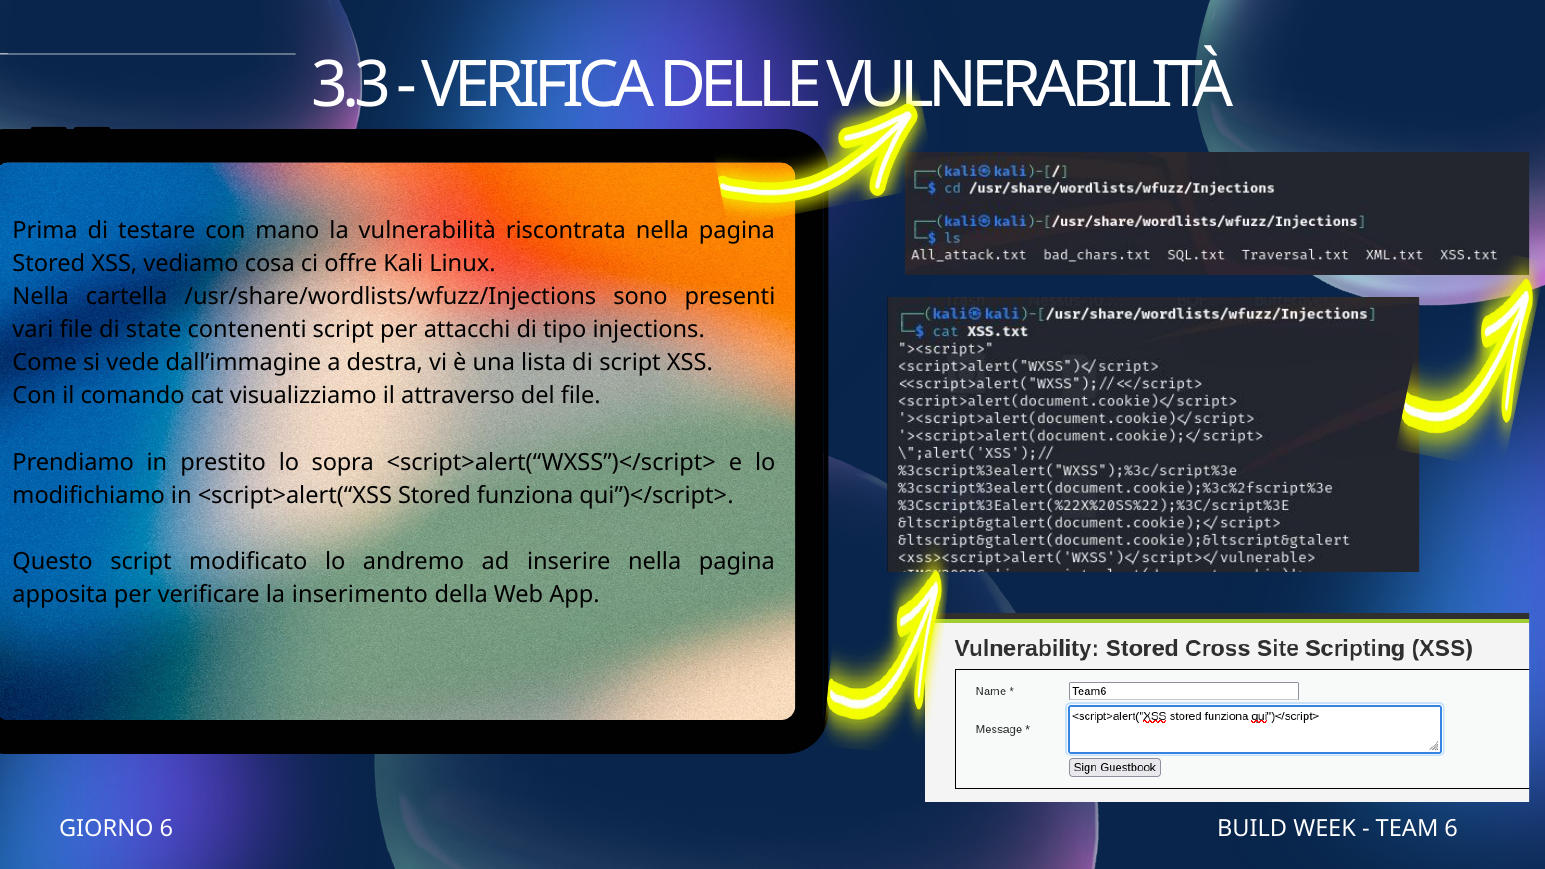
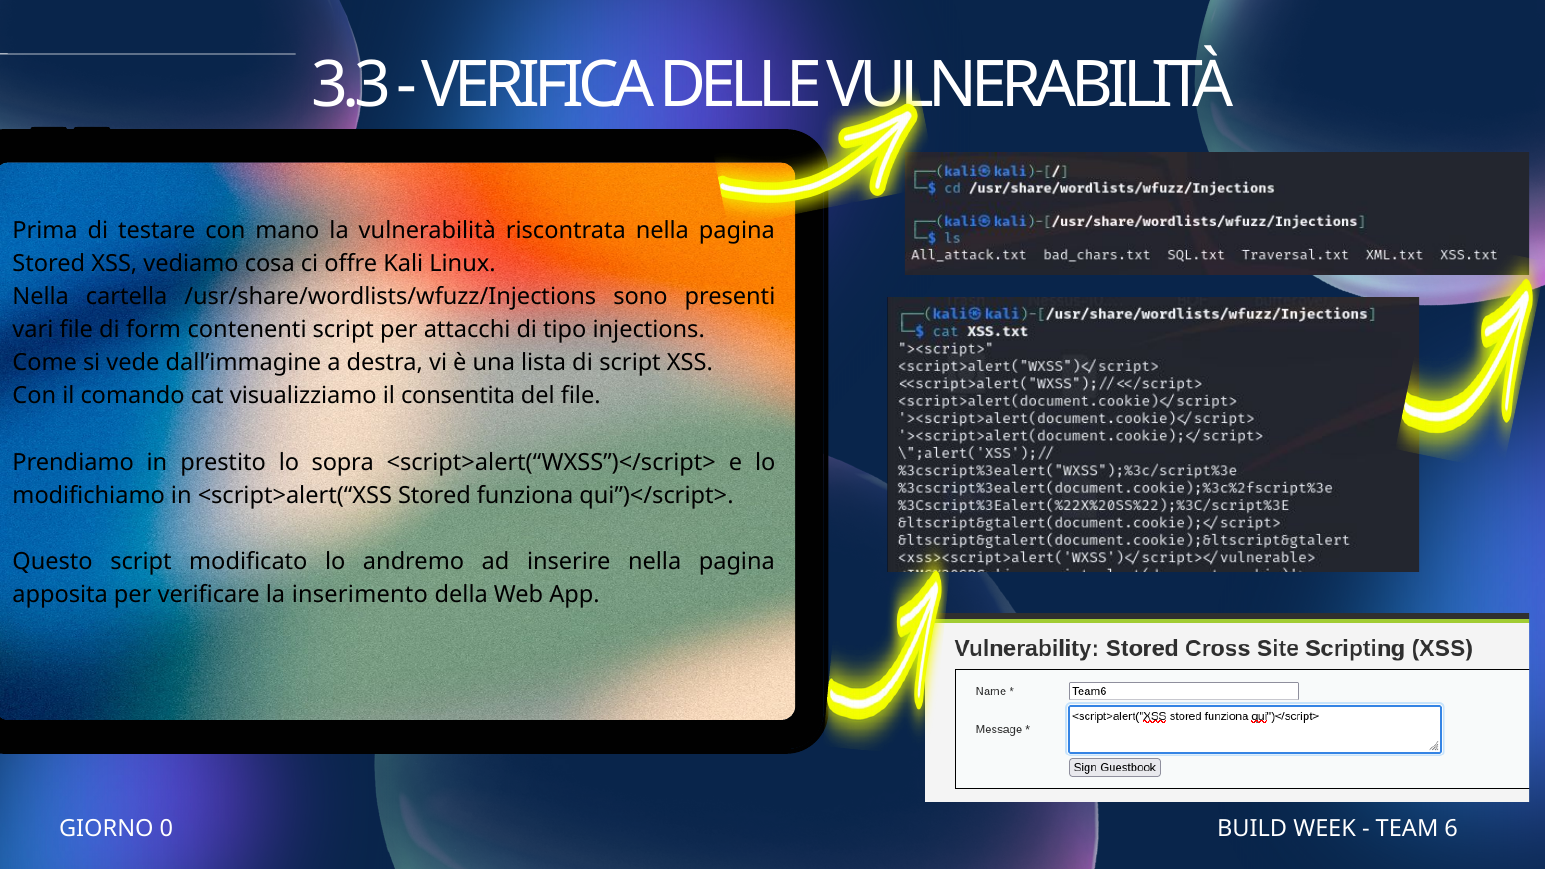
state: state -> form
attraverso: attraverso -> consentita
GIORNO 6: 6 -> 0
